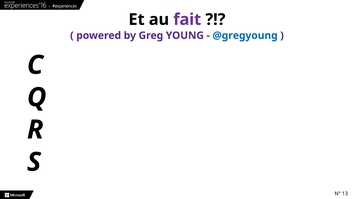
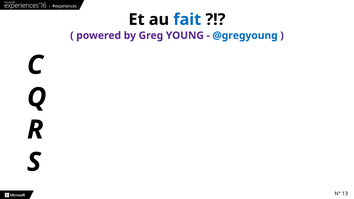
fait colour: purple -> blue
